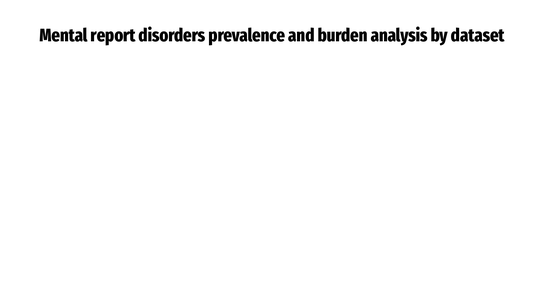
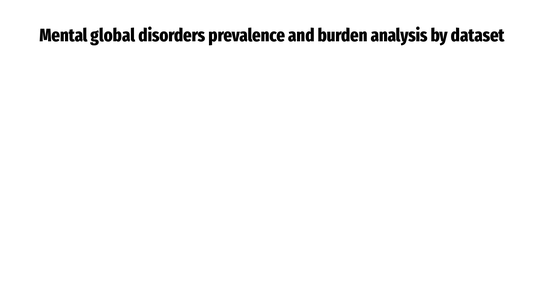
report: report -> global
